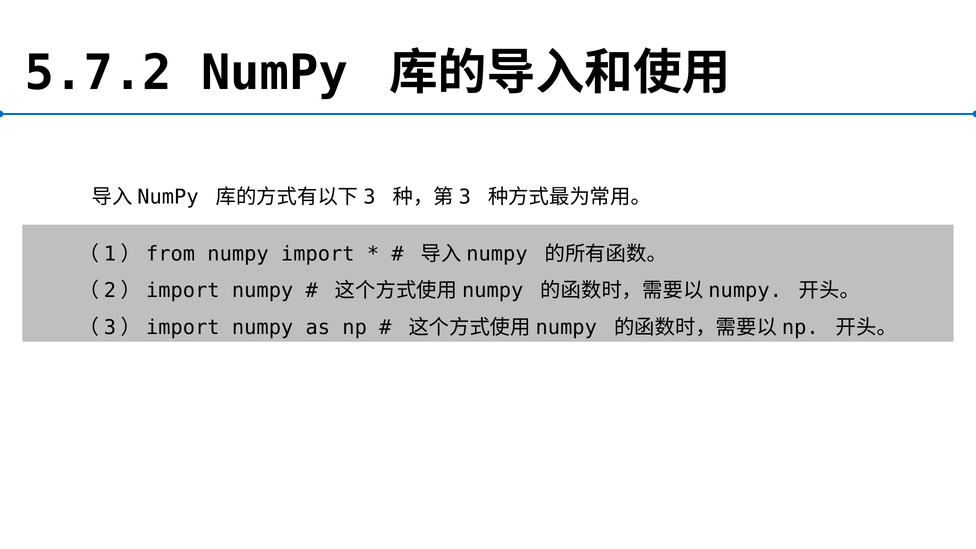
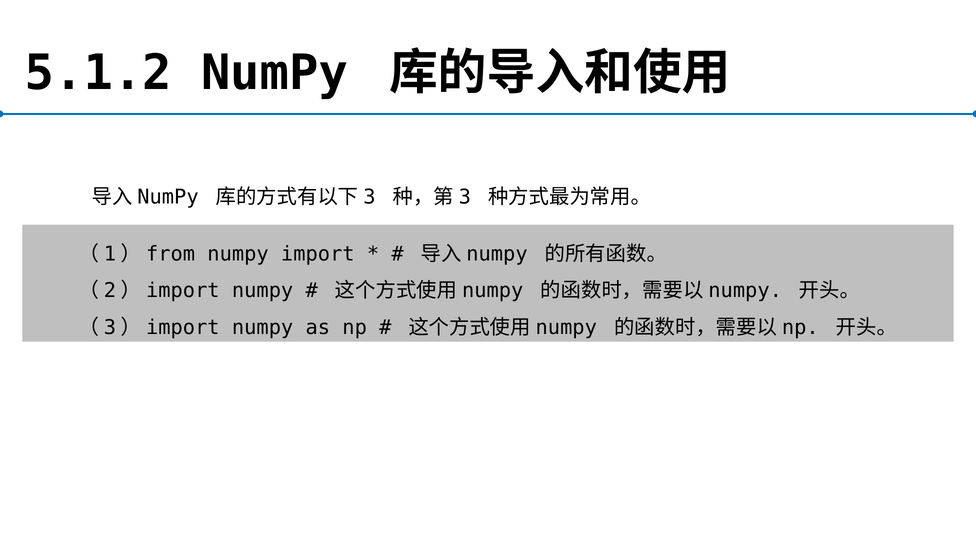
5.7.2: 5.7.2 -> 5.1.2
